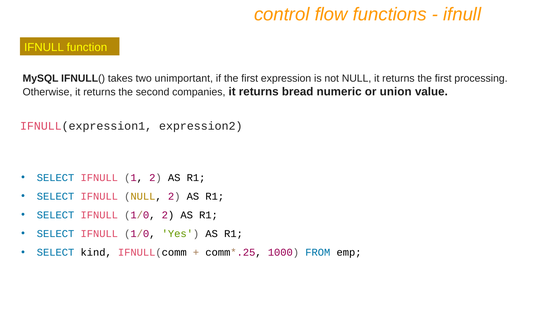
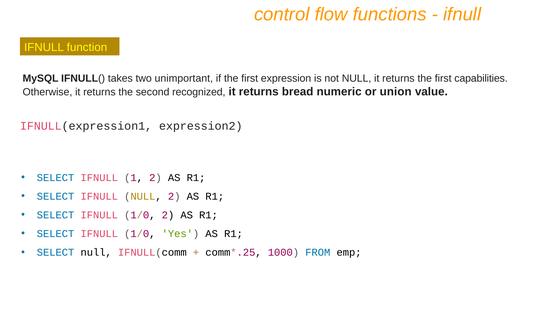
processing: processing -> capabilities
companies: companies -> recognized
SELECT kind: kind -> null
